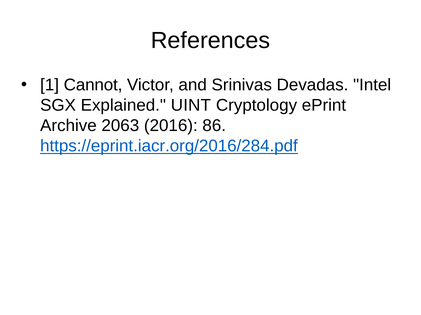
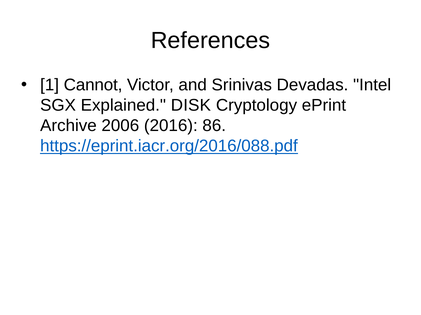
UINT: UINT -> DISK
2063: 2063 -> 2006
https://eprint.iacr.org/2016/284.pdf: https://eprint.iacr.org/2016/284.pdf -> https://eprint.iacr.org/2016/088.pdf
